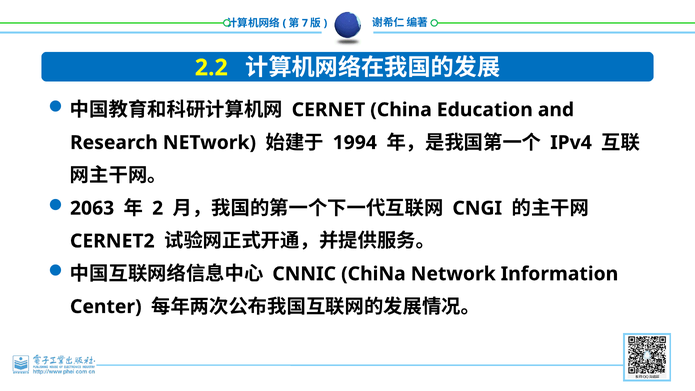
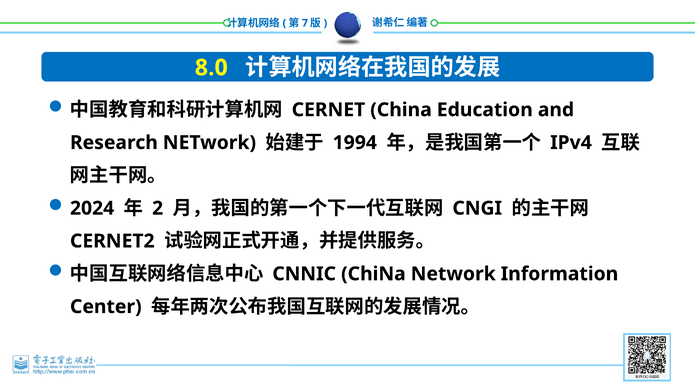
2.2: 2.2 -> 8.0
2063: 2063 -> 2024
